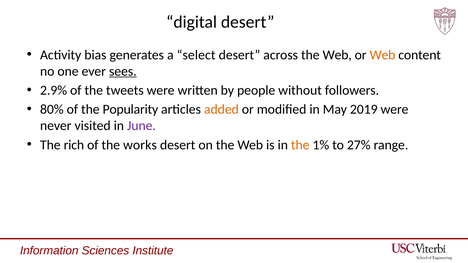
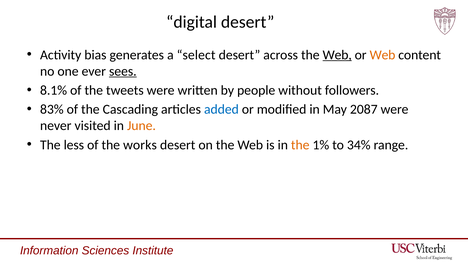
Web at (337, 55) underline: none -> present
2.9%: 2.9% -> 8.1%
80%: 80% -> 83%
Popularity: Popularity -> Cascading
added colour: orange -> blue
2019: 2019 -> 2087
June colour: purple -> orange
rich: rich -> less
27%: 27% -> 34%
